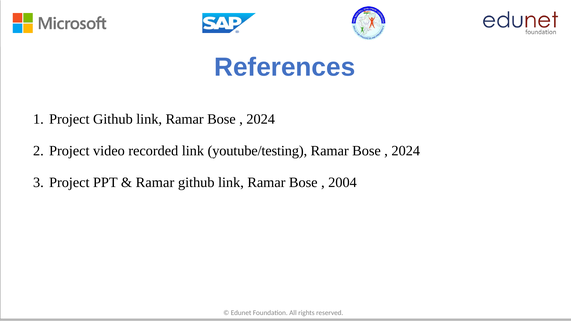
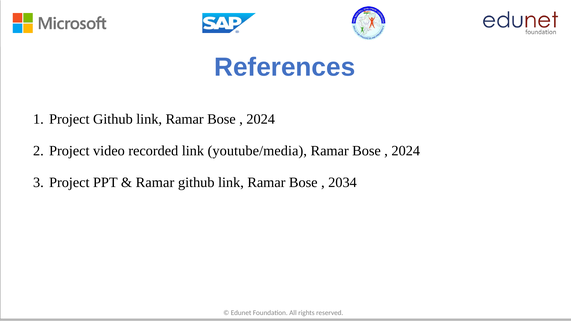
youtube/testing: youtube/testing -> youtube/media
2004: 2004 -> 2034
